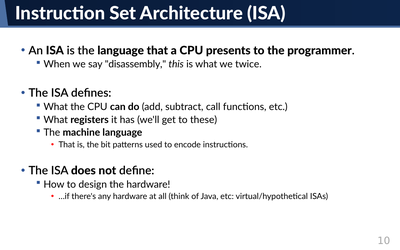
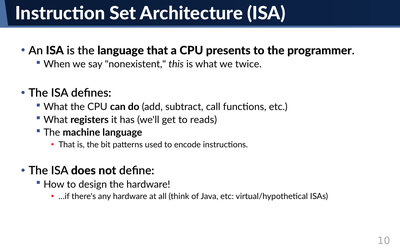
disassembly: disassembly -> nonexistent
these: these -> reads
